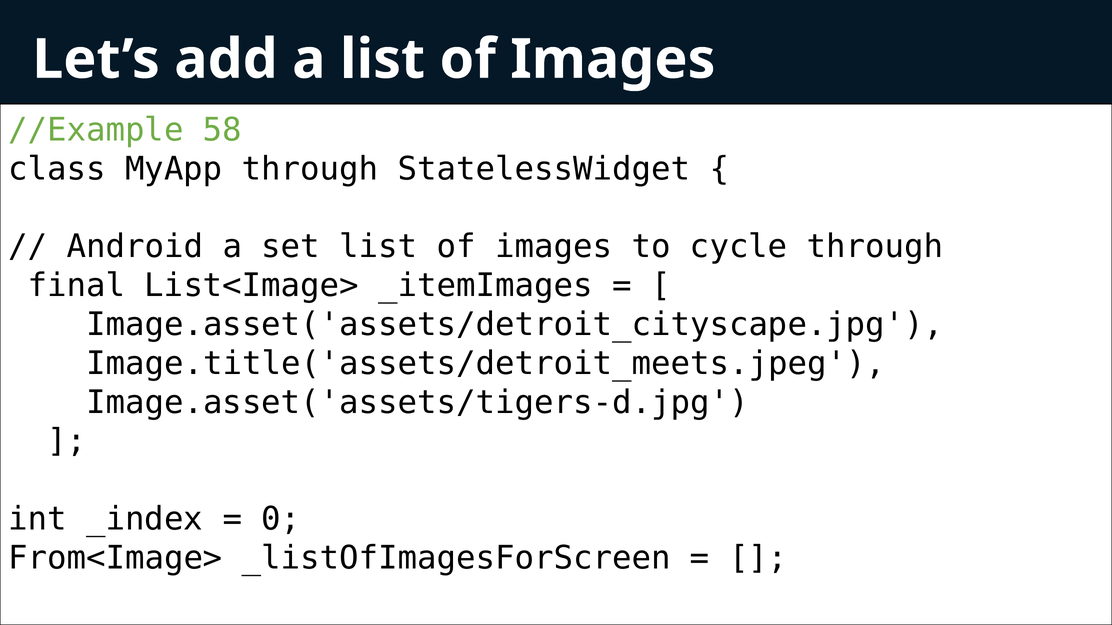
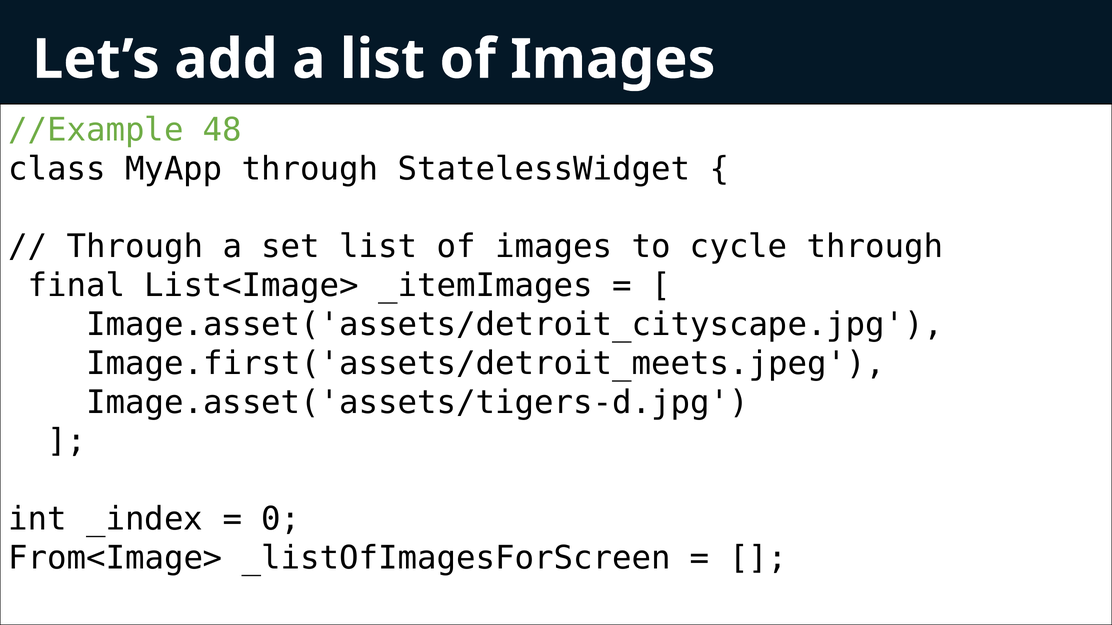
58: 58 -> 48
Android at (135, 247): Android -> Through
Image.title('assets/detroit_meets.jpeg: Image.title('assets/detroit_meets.jpeg -> Image.first('assets/detroit_meets.jpeg
